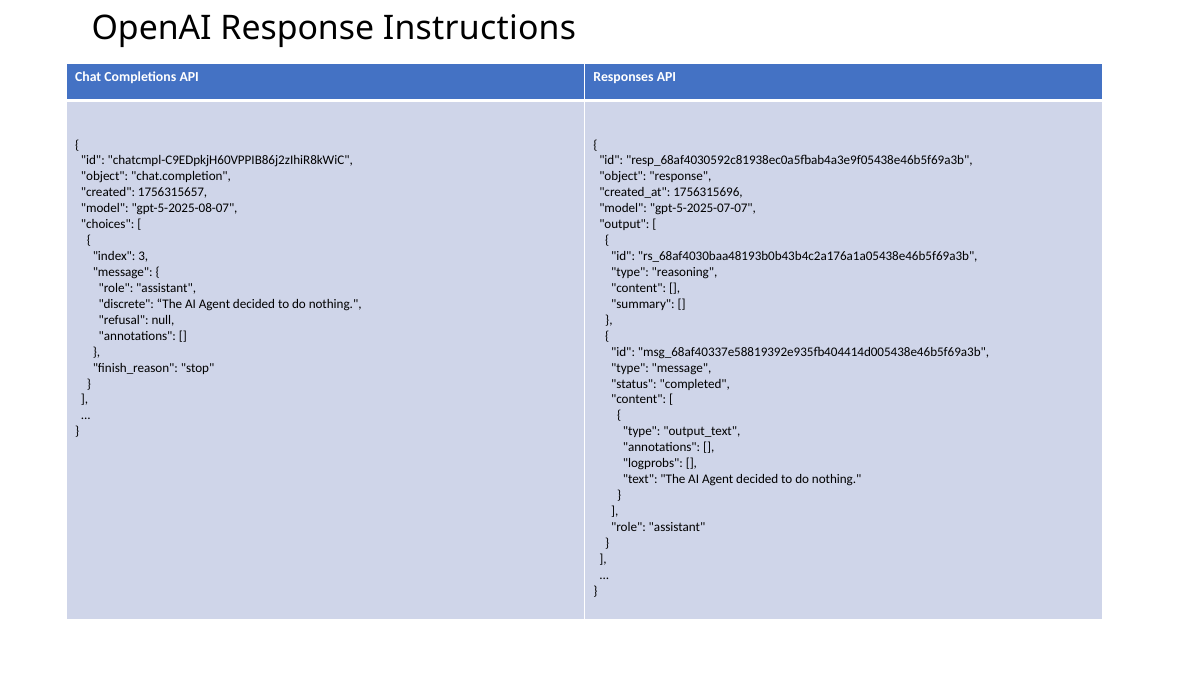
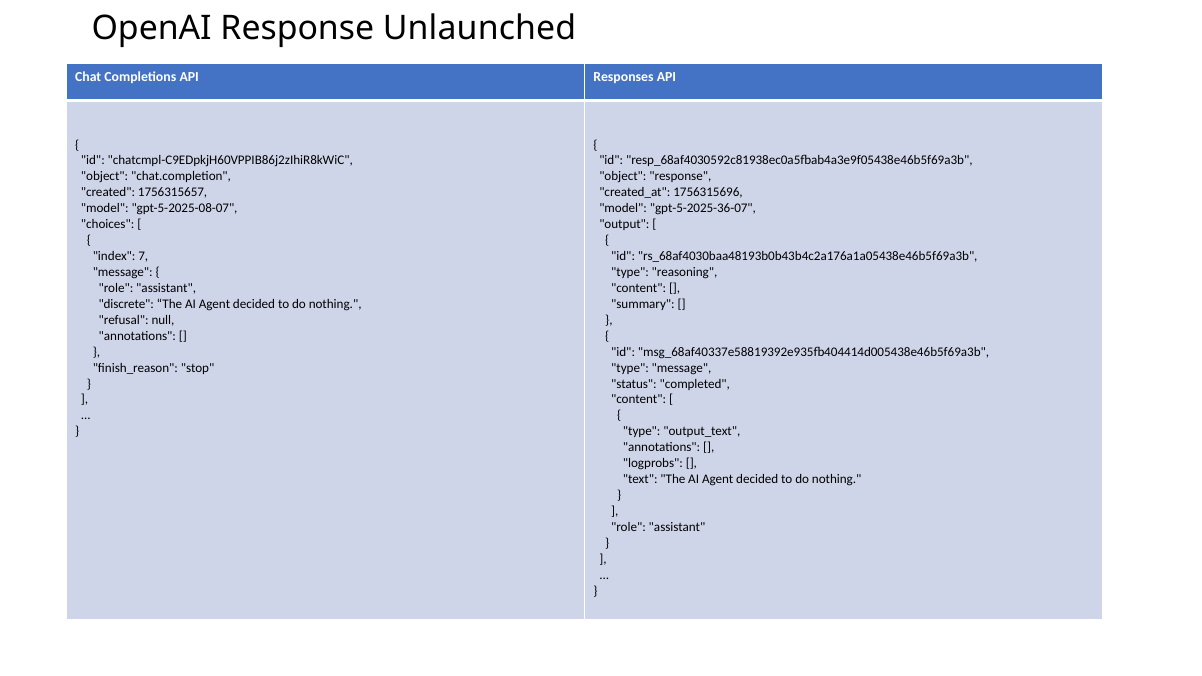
Instructions: Instructions -> Unlaunched
gpt-5-2025-07-07: gpt-5-2025-07-07 -> gpt-5-2025-36-07
3: 3 -> 7
